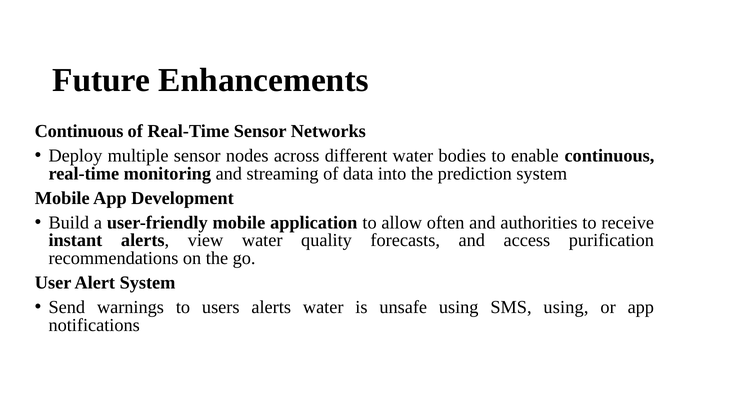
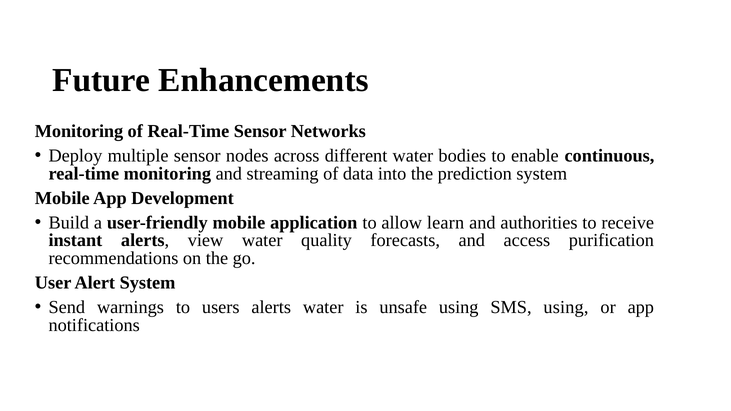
Continuous at (79, 131): Continuous -> Monitoring
often: often -> learn
